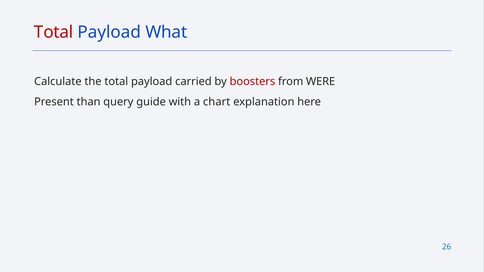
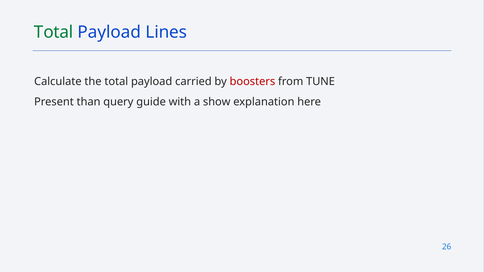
Total at (54, 32) colour: red -> green
What: What -> Lines
WERE: WERE -> TUNE
chart: chart -> show
